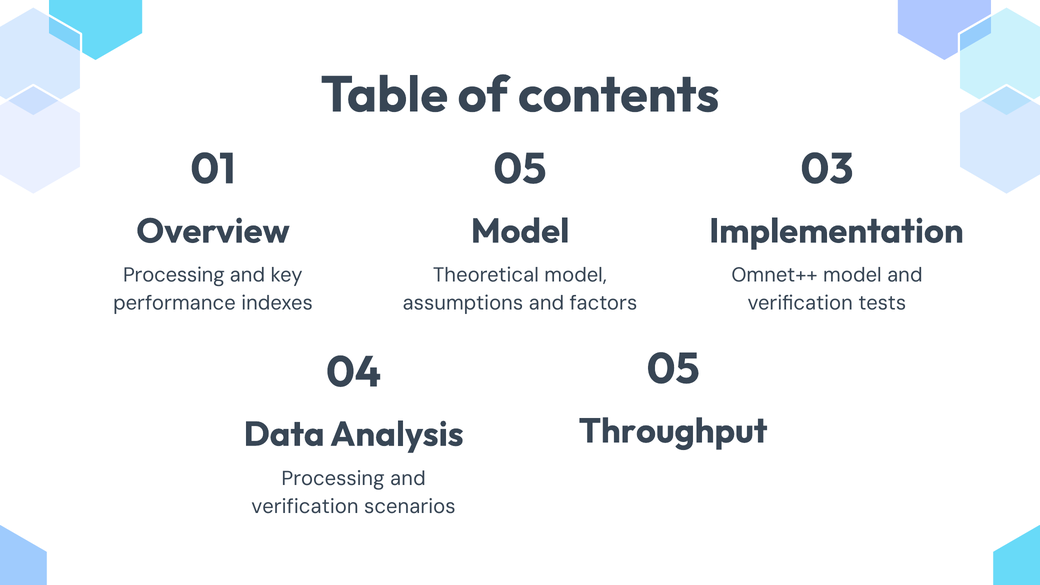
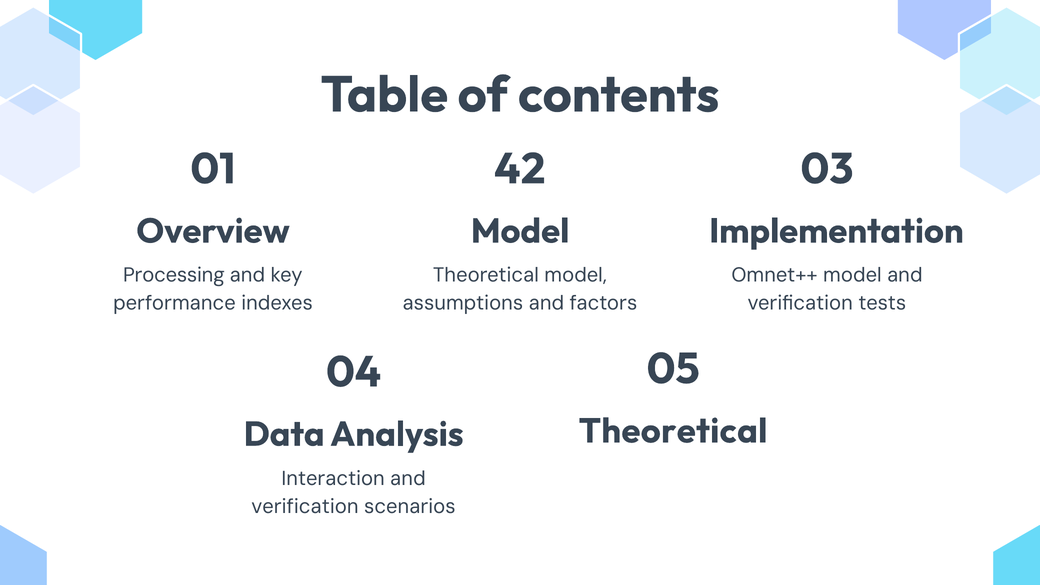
01 05: 05 -> 42
Analysis Throughput: Throughput -> Theoretical
Processing at (333, 479): Processing -> Interaction
